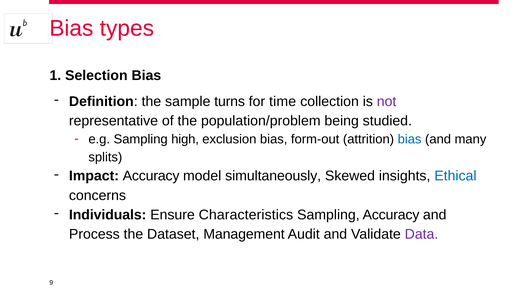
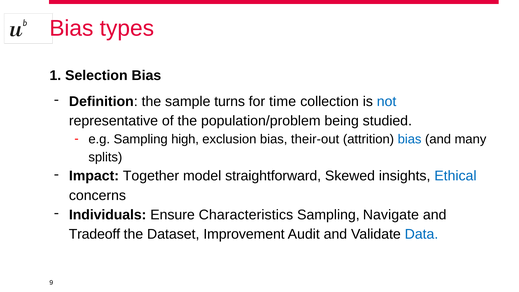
not colour: purple -> blue
form-out: form-out -> their-out
Impact Accuracy: Accuracy -> Together
simultaneously: simultaneously -> straightforward
Sampling Accuracy: Accuracy -> Navigate
Process: Process -> Tradeoff
Management: Management -> Improvement
Data colour: purple -> blue
